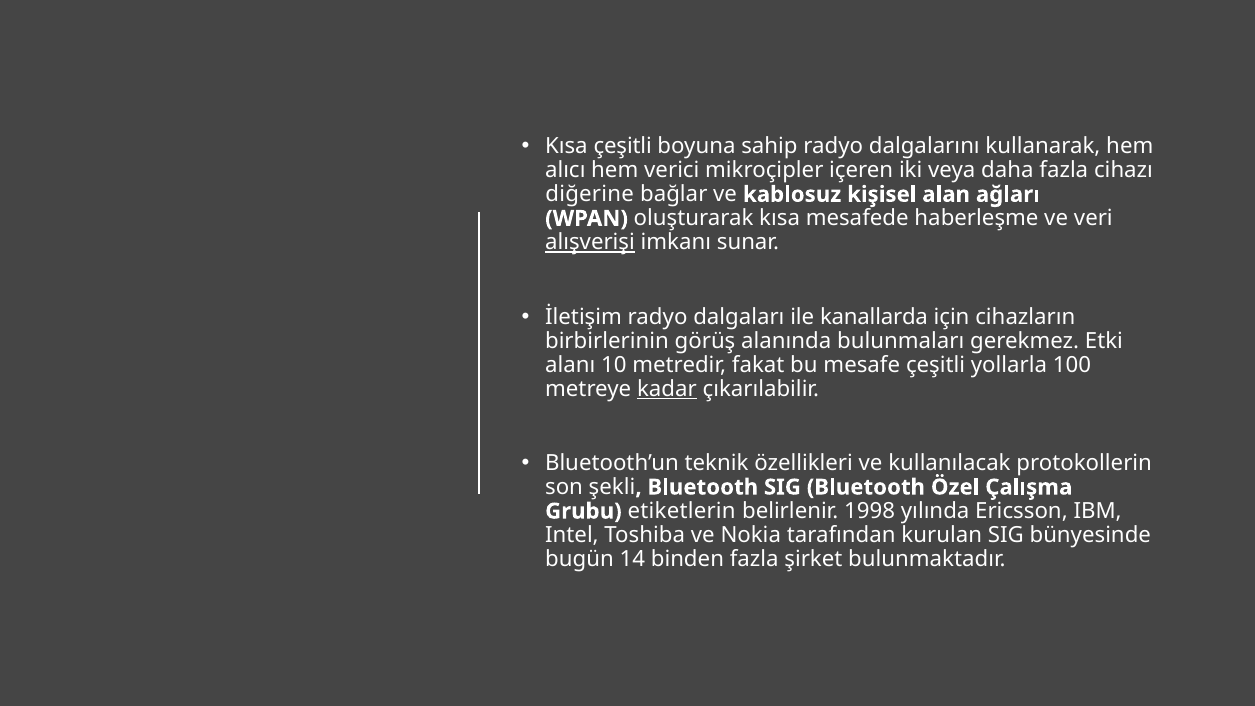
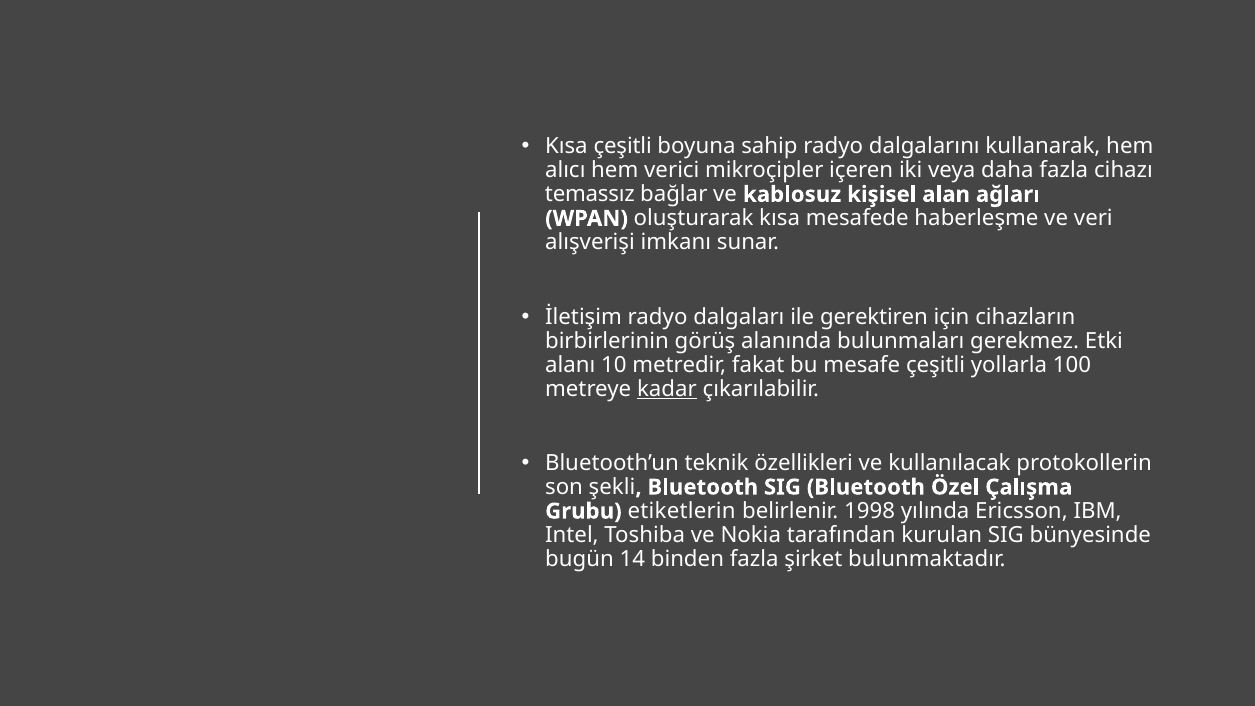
diğerine: diğerine -> temassız
alışverişi underline: present -> none
kanallarda: kanallarda -> gerektiren
